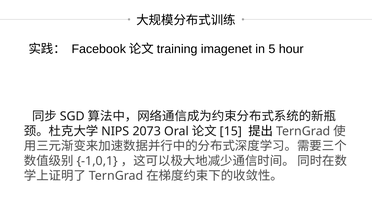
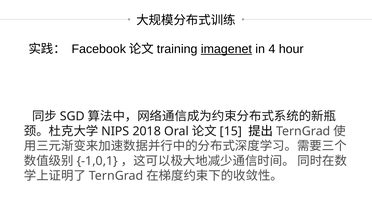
imagenet underline: none -> present
5: 5 -> 4
2073: 2073 -> 2018
